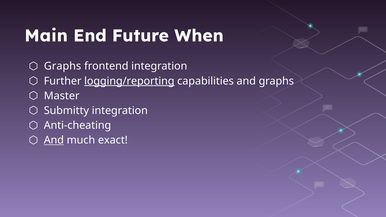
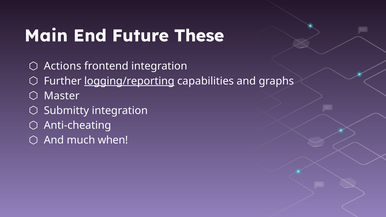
When: When -> These
Graphs at (63, 66): Graphs -> Actions
And at (54, 140) underline: present -> none
exact: exact -> when
